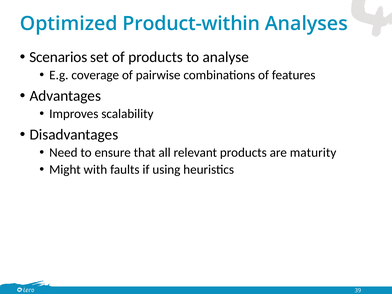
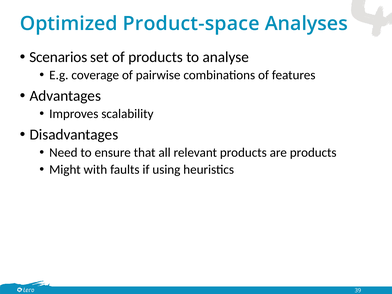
Product-within: Product-within -> Product-space
are maturity: maturity -> products
